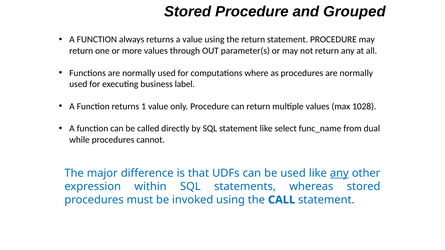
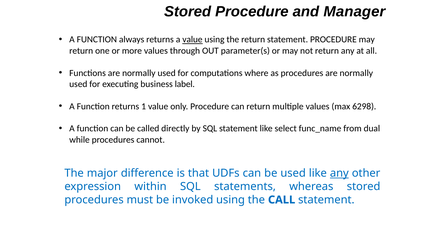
Grouped: Grouped -> Manager
value at (192, 40) underline: none -> present
1028: 1028 -> 6298
